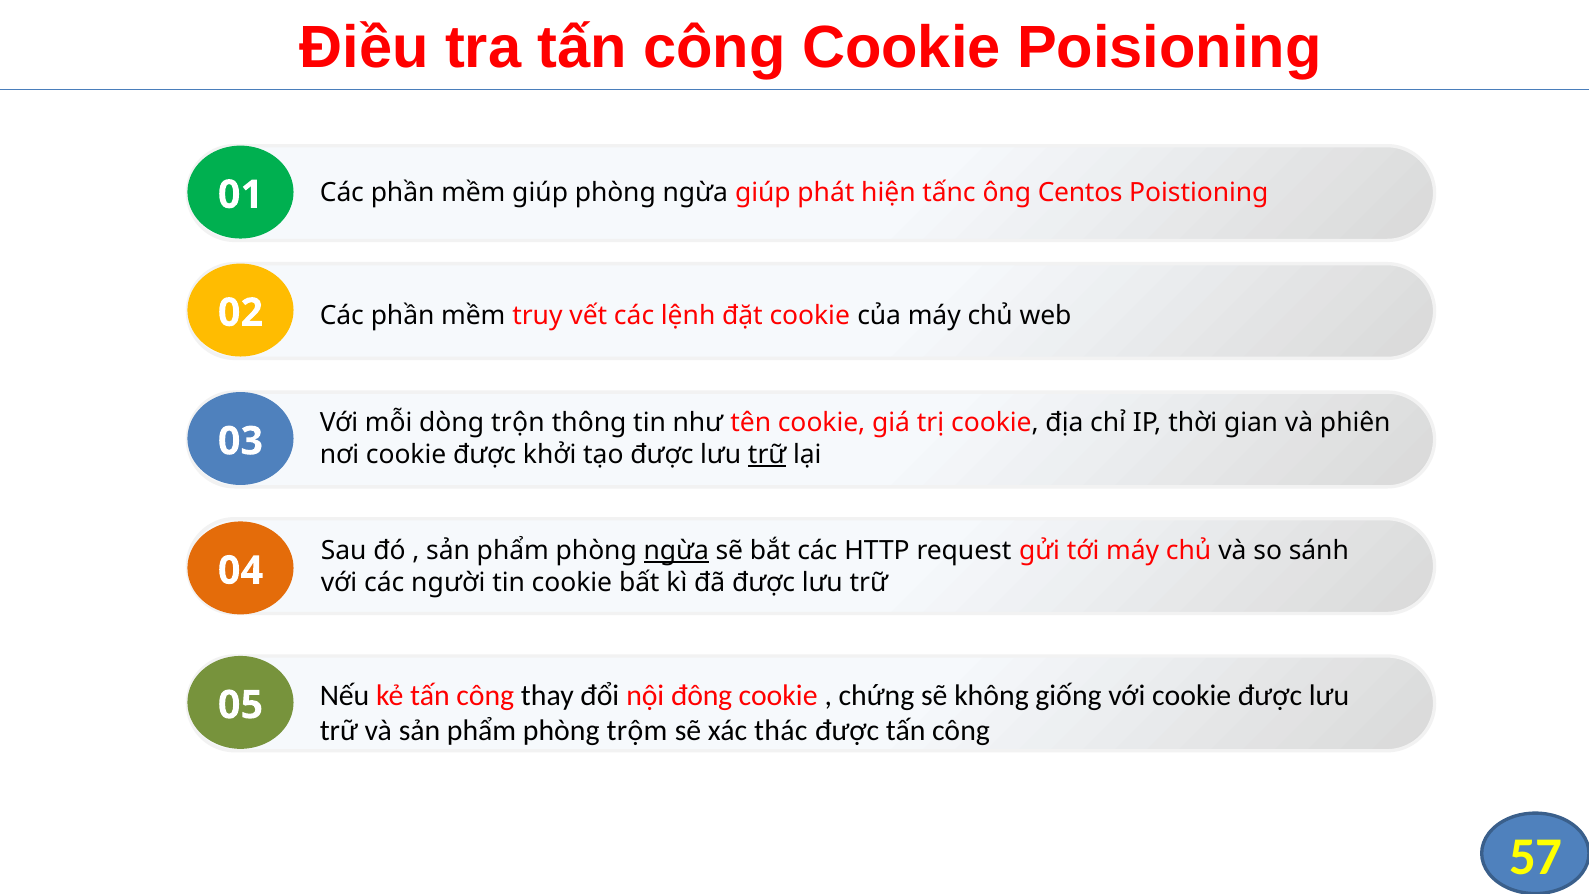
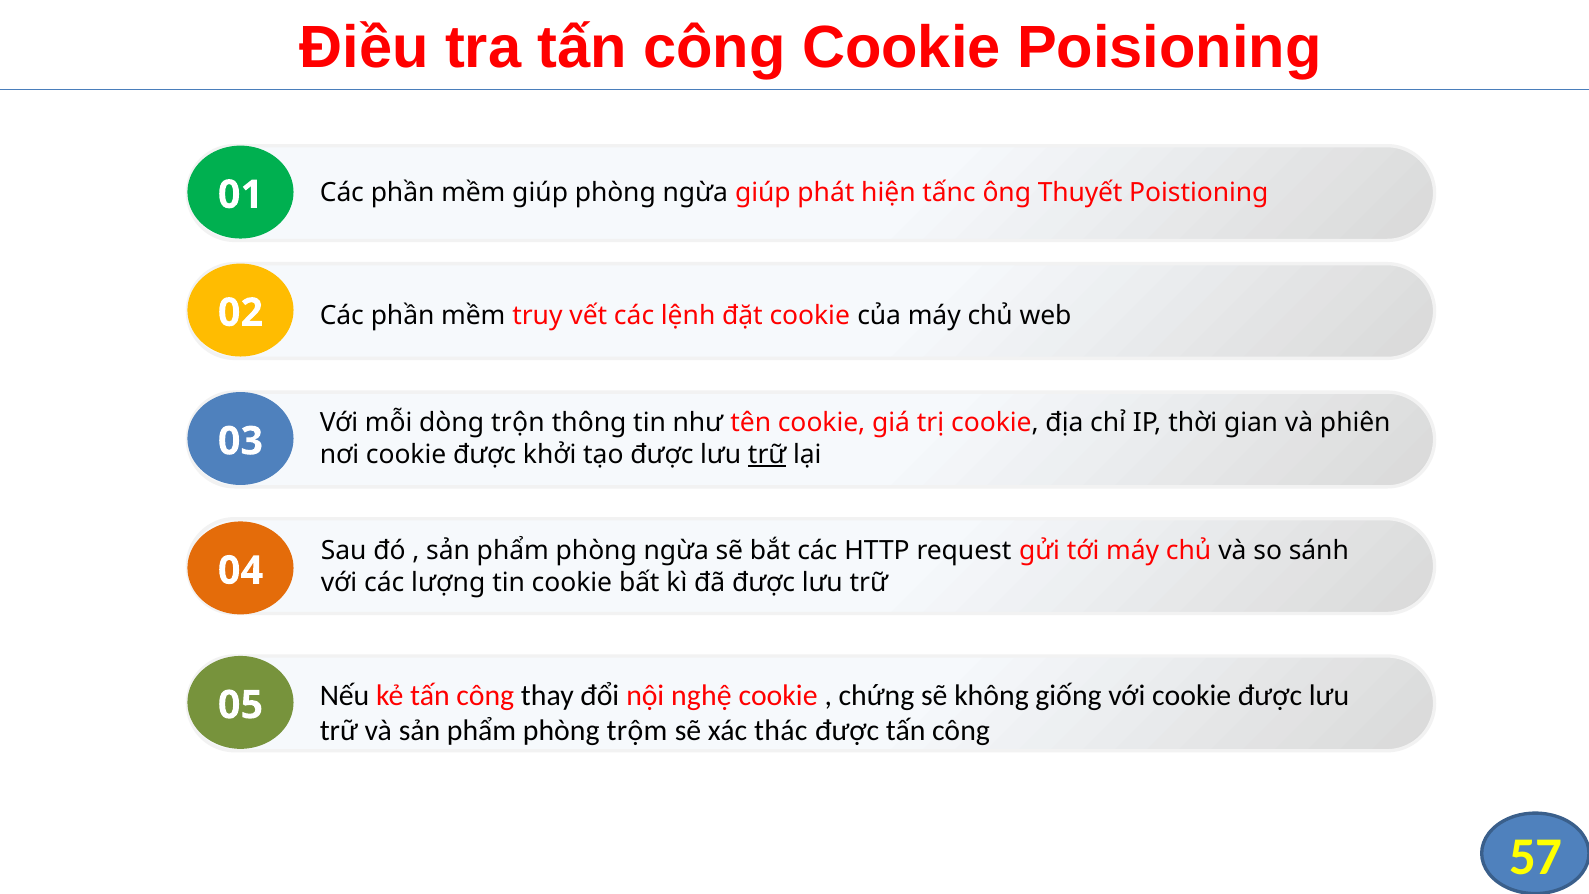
Centos: Centos -> Thuyết
ngừa at (676, 551) underline: present -> none
người: người -> lượng
đông: đông -> nghệ
